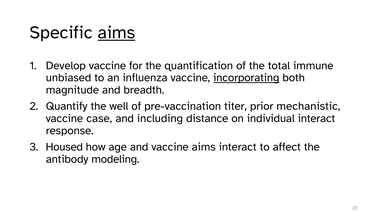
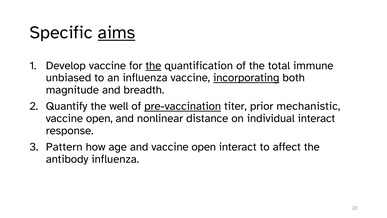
the at (153, 65) underline: none -> present
pre-vaccination underline: none -> present
case at (99, 118): case -> open
including: including -> nonlinear
Housed: Housed -> Pattern
and vaccine aims: aims -> open
antibody modeling: modeling -> influenza
